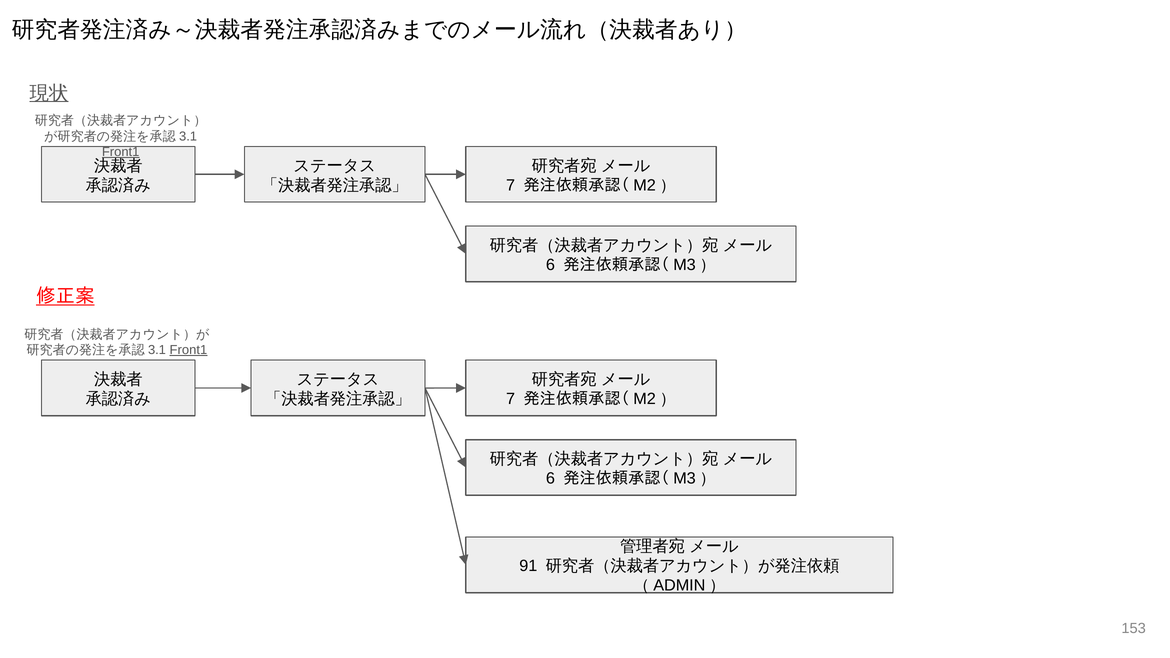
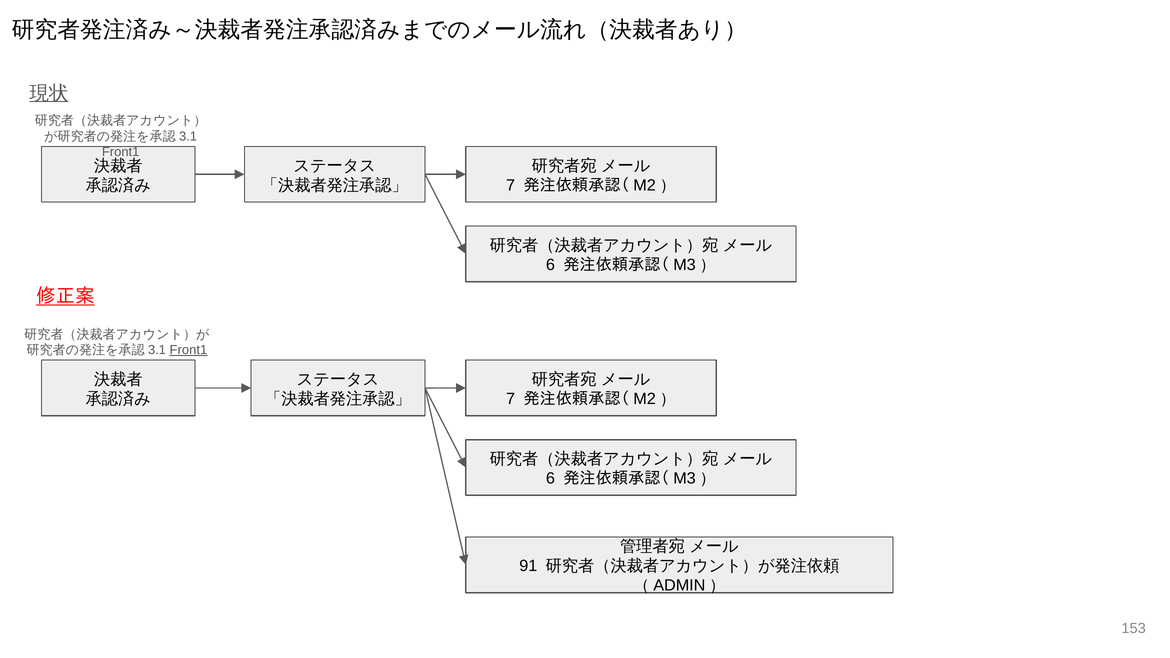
Front1 at (121, 152) underline: present -> none
